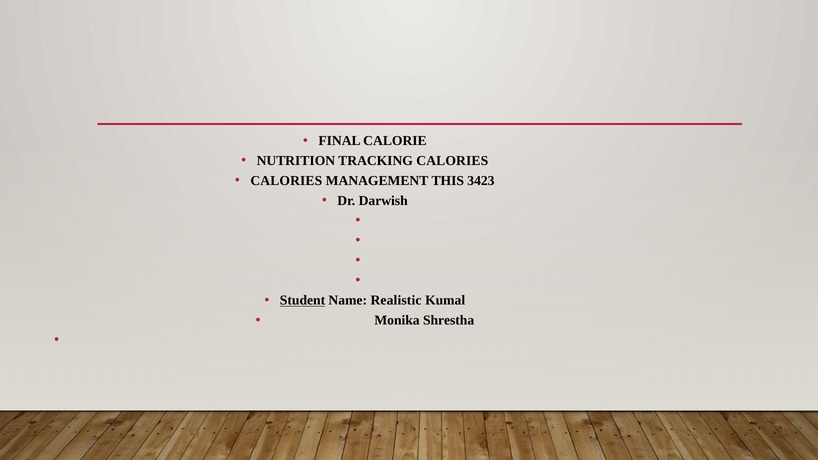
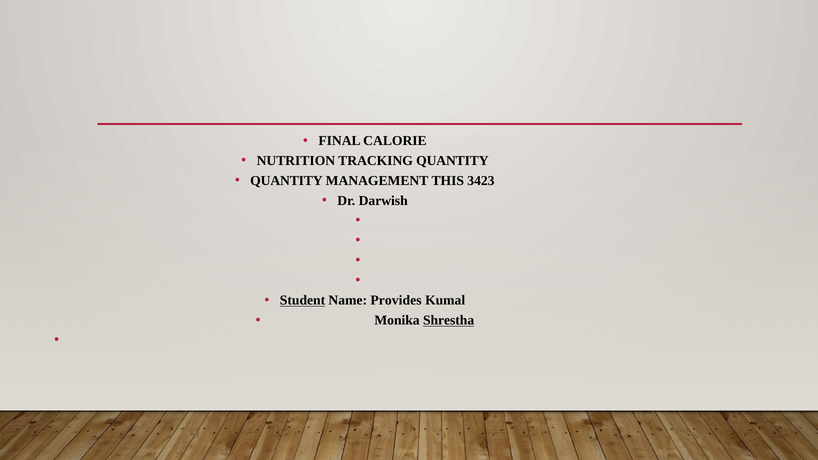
TRACKING CALORIES: CALORIES -> QUANTITY
CALORIES at (286, 181): CALORIES -> QUANTITY
Realistic: Realistic -> Provides
Shrestha underline: none -> present
